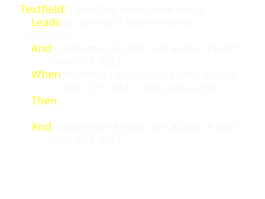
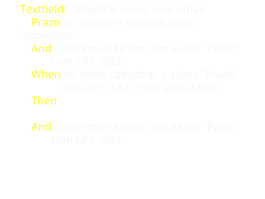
Leads: Leads -> Prazo
